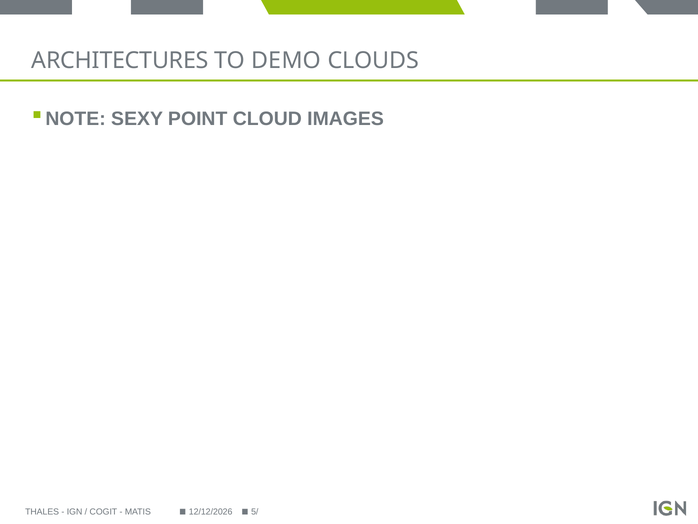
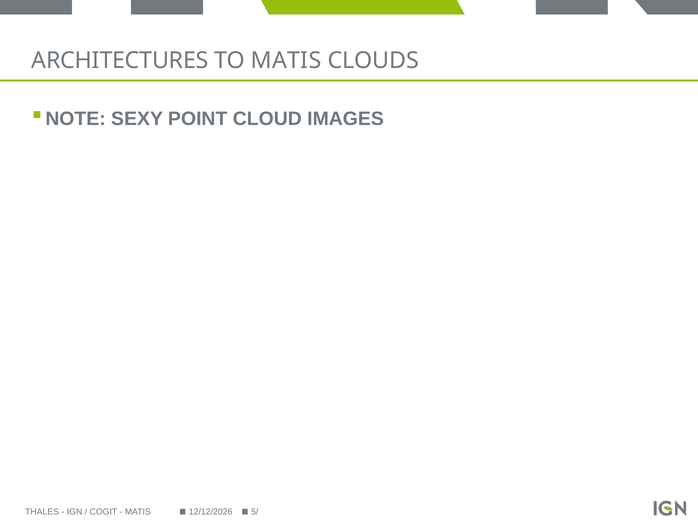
TO DEMO: DEMO -> MATIS
